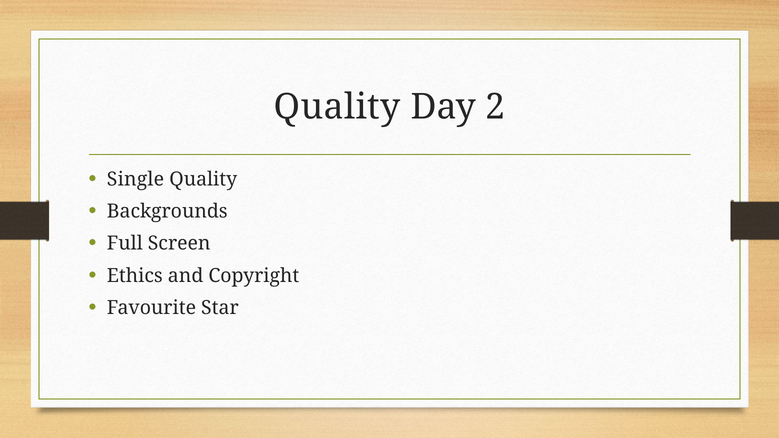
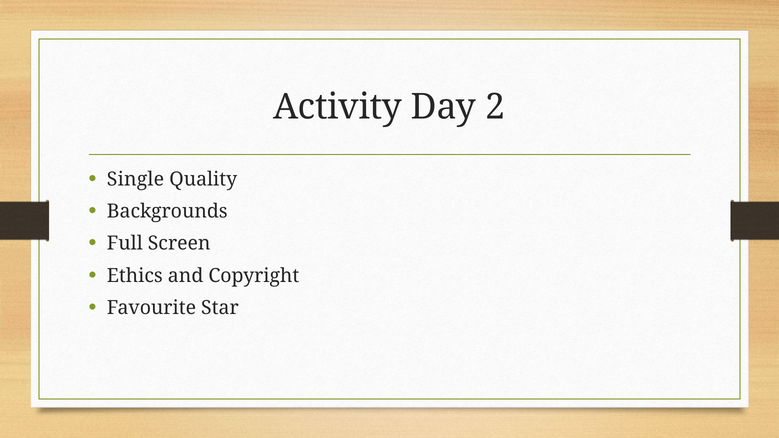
Quality at (337, 107): Quality -> Activity
